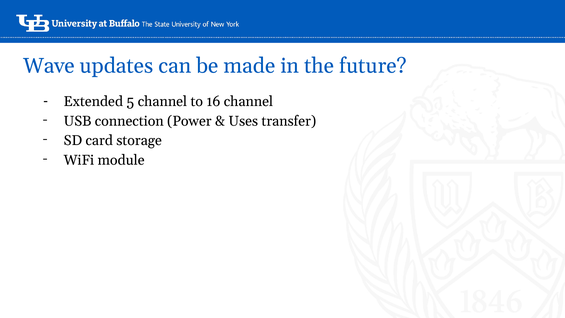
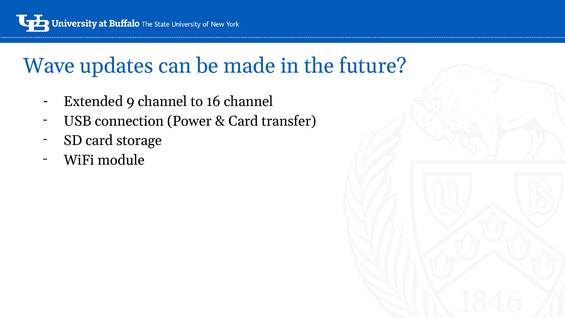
5: 5 -> 9
Uses at (243, 121): Uses -> Card
